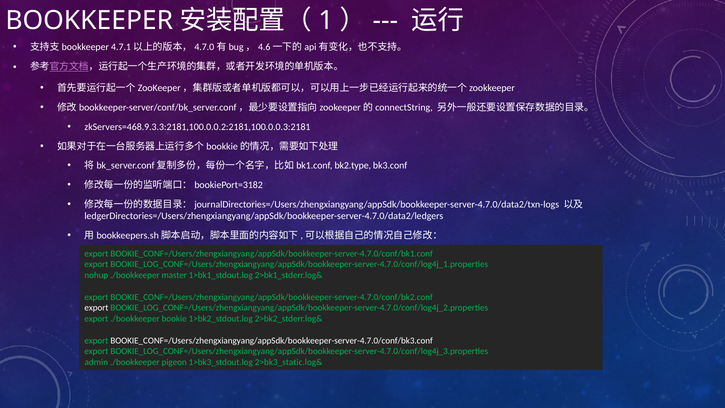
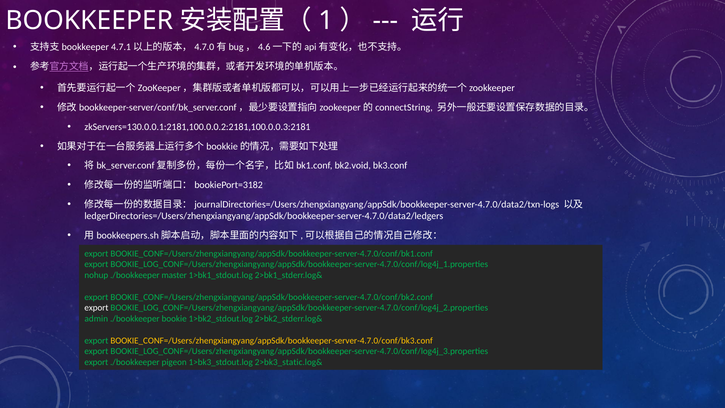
zkServers=468.9.3.3:2181,100.0.0.2:2181,100.0.0.3:2181: zkServers=468.9.3.3:2181,100.0.0.2:2181,100.0.0.3:2181 -> zkServers=130.0.0.1:2181,100.0.0.2:2181,100.0.0.3:2181
bk2.type: bk2.type -> bk2.void
export at (96, 319): export -> admin
BOOKIE_CONF=/Users/zhengxiangyang/appSdk/bookkeeper-server-4.7.0/conf/bk3.conf colour: white -> yellow
admin at (96, 362): admin -> export
